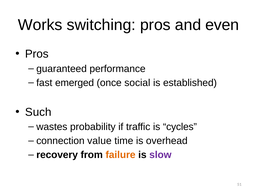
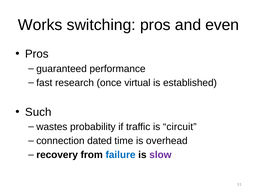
emerged: emerged -> research
social: social -> virtual
cycles: cycles -> circuit
value: value -> dated
failure colour: orange -> blue
